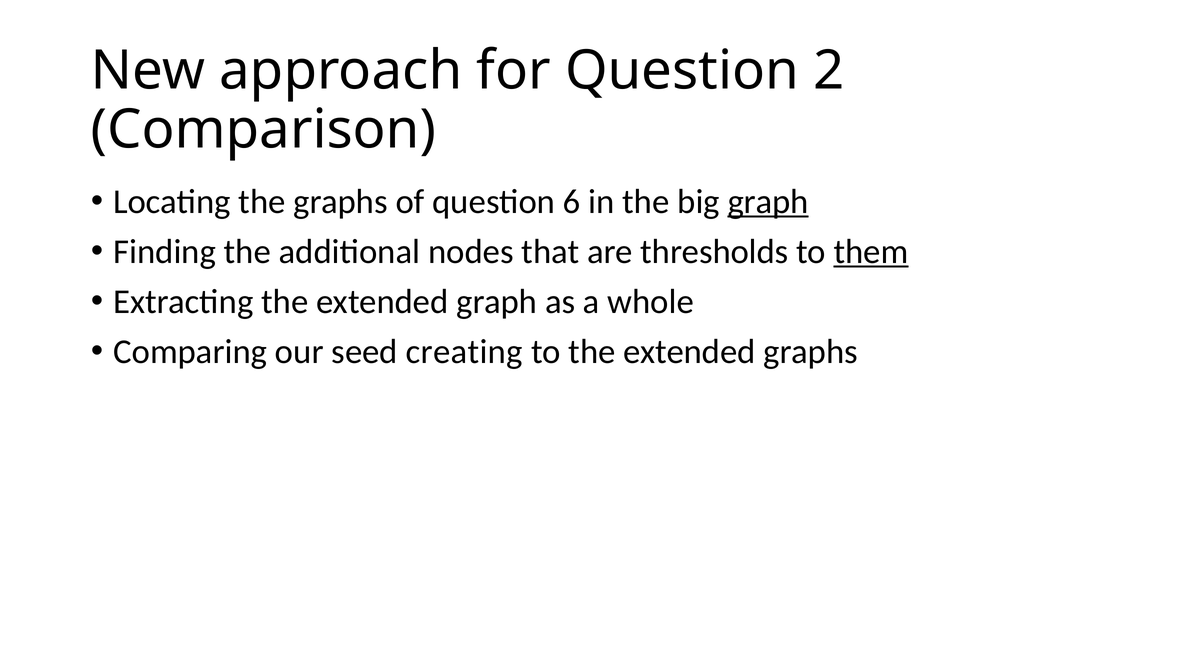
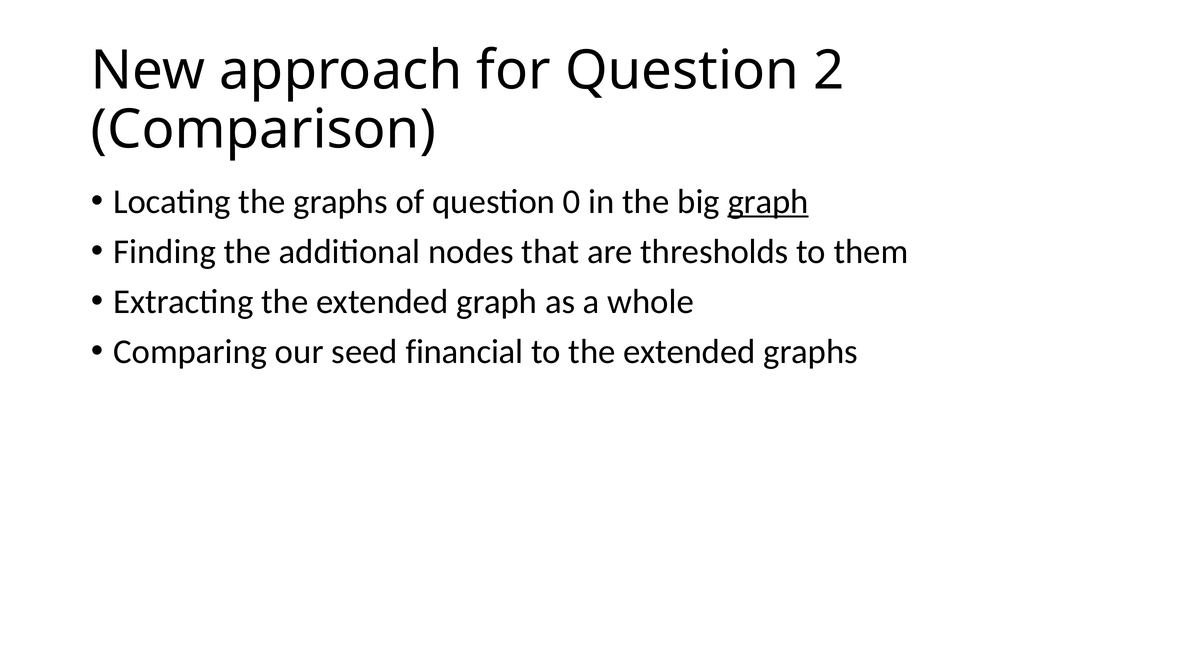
6: 6 -> 0
them underline: present -> none
creating: creating -> financial
